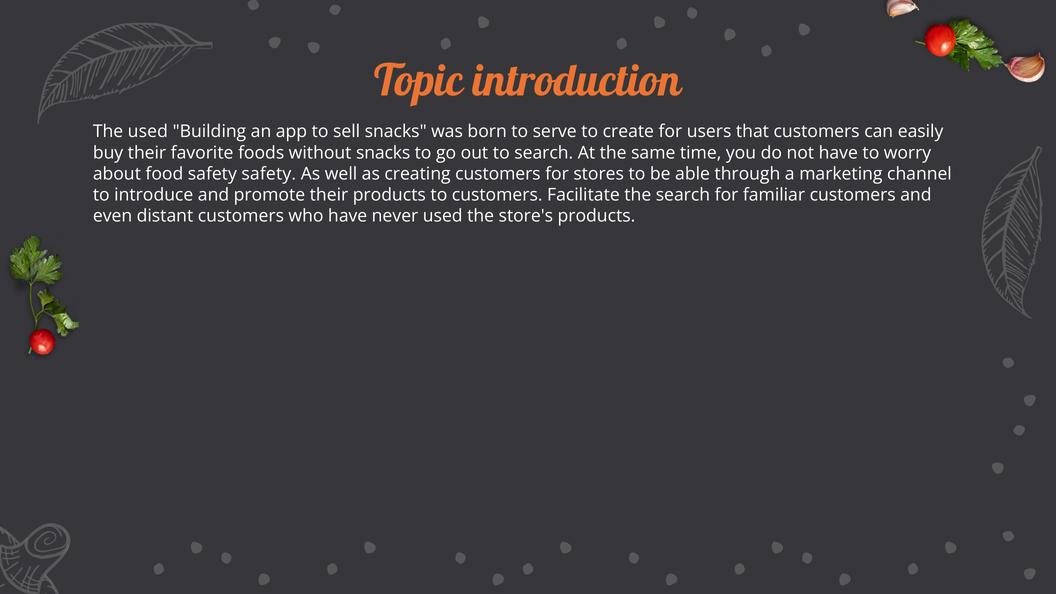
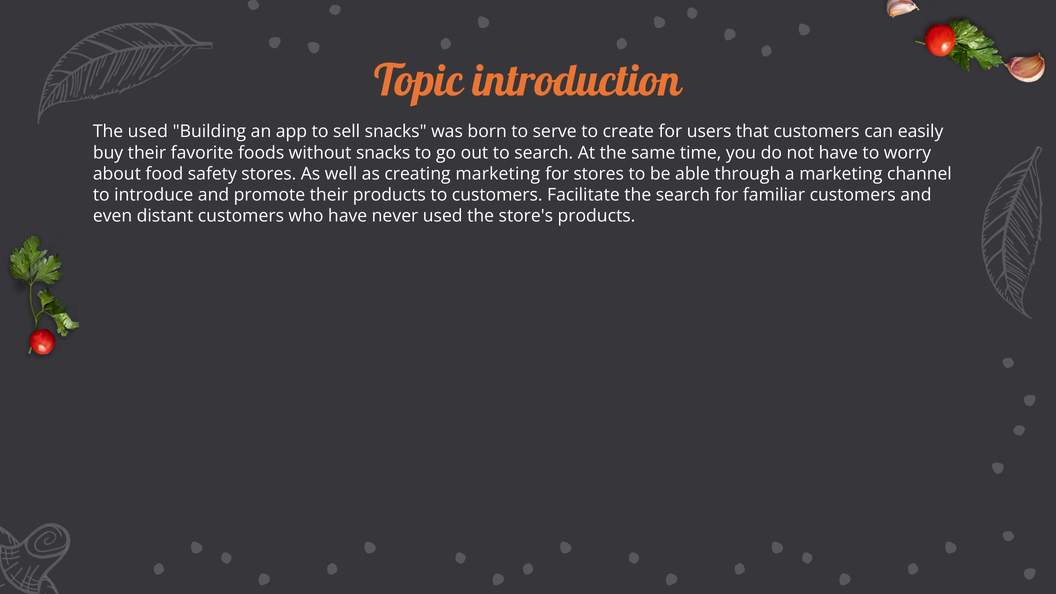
safety safety: safety -> stores
creating customers: customers -> marketing
